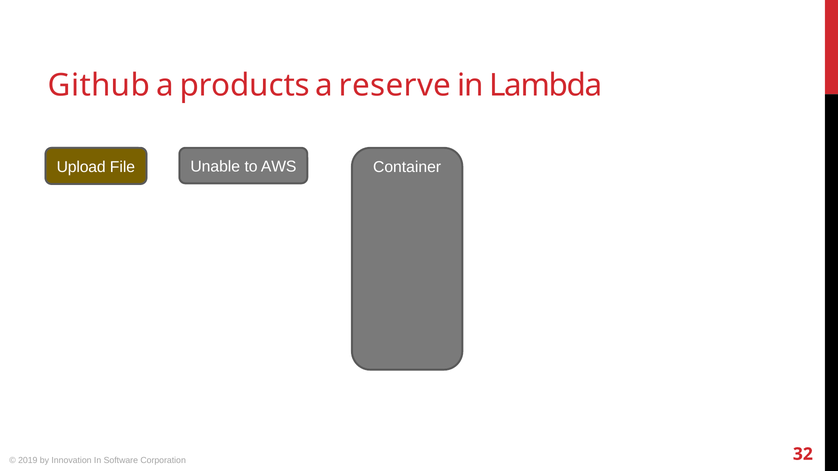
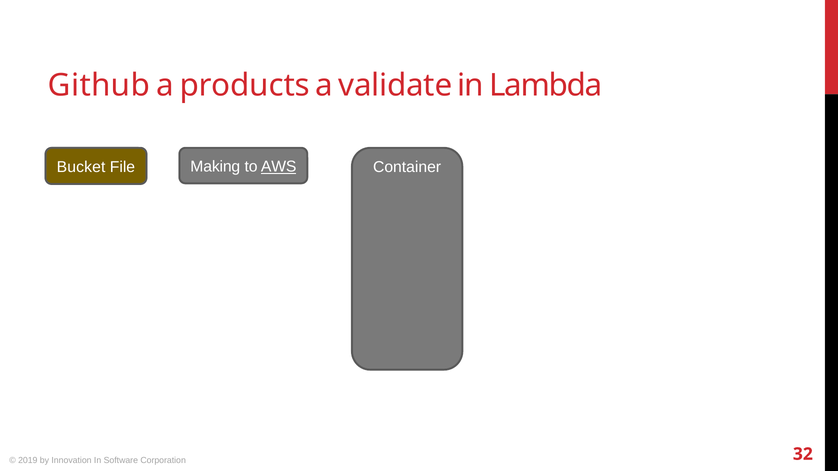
reserve: reserve -> validate
Unable: Unable -> Making
AWS underline: none -> present
Upload: Upload -> Bucket
